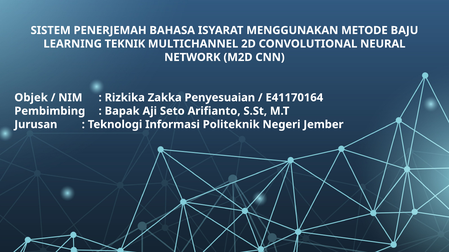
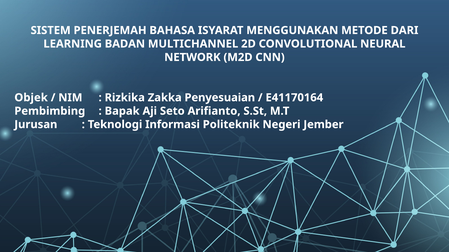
BAJU: BAJU -> DARI
TEKNIK: TEKNIK -> BADAN
